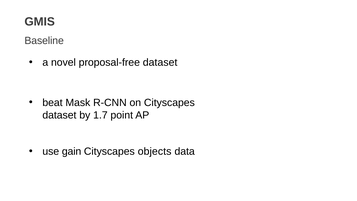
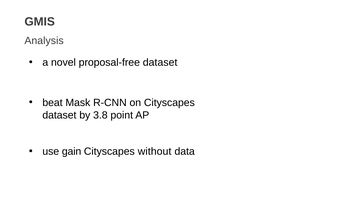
Baseline: Baseline -> Analysis
1.7: 1.7 -> 3.8
objects: objects -> without
